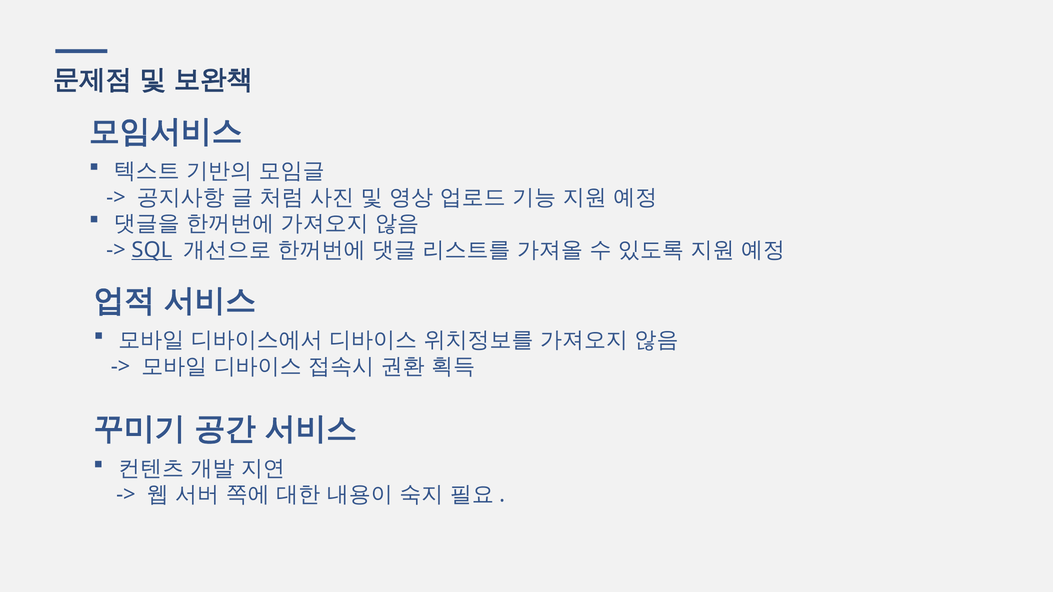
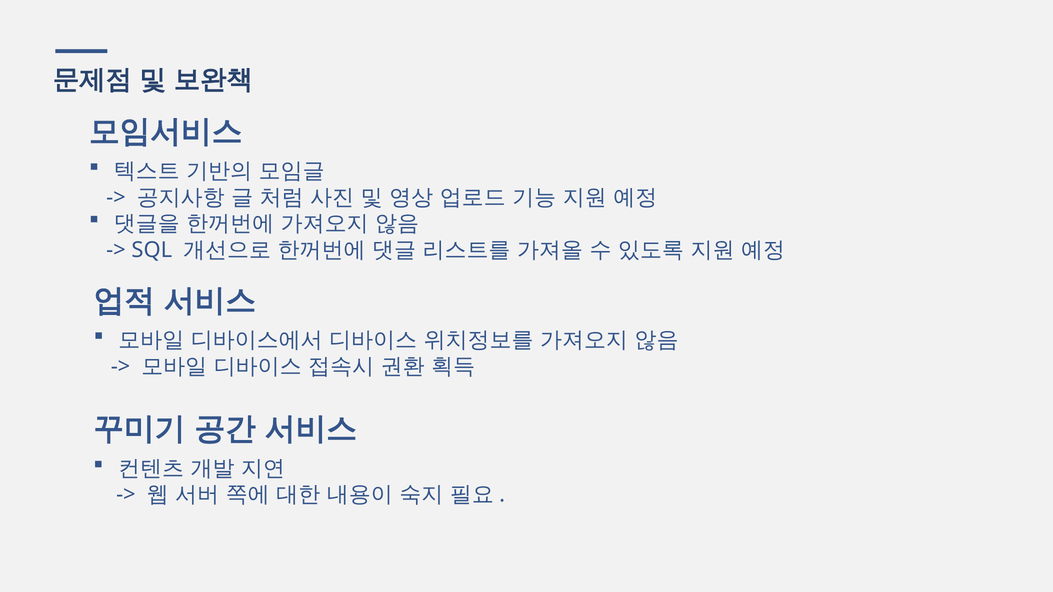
SQL underline: present -> none
